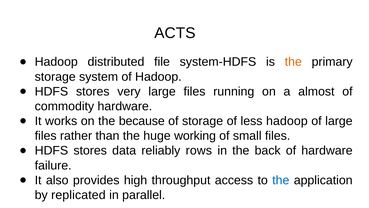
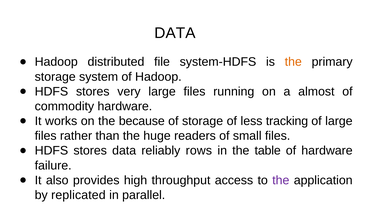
ACTS at (175, 33): ACTS -> DATA
less hadoop: hadoop -> tracking
working: working -> readers
back: back -> table
the at (281, 180) colour: blue -> purple
